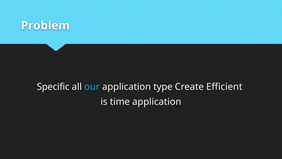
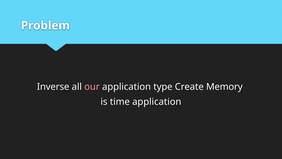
Specific: Specific -> Inverse
our colour: light blue -> pink
Efficient: Efficient -> Memory
